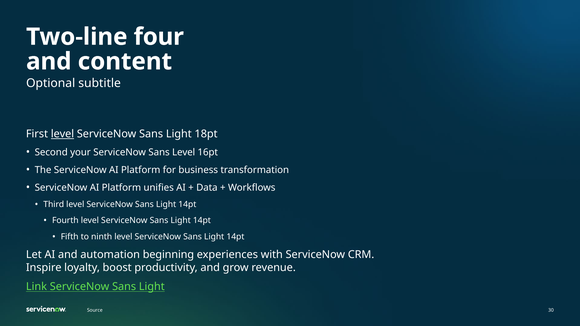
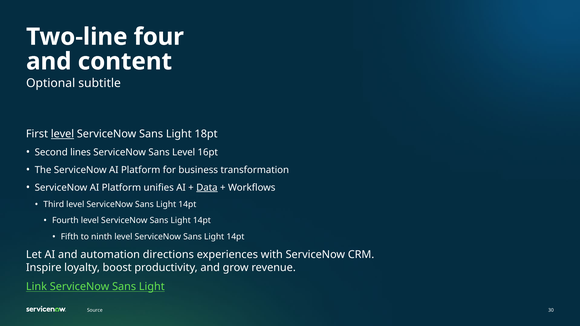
your: your -> lines
Data underline: none -> present
beginning: beginning -> directions
